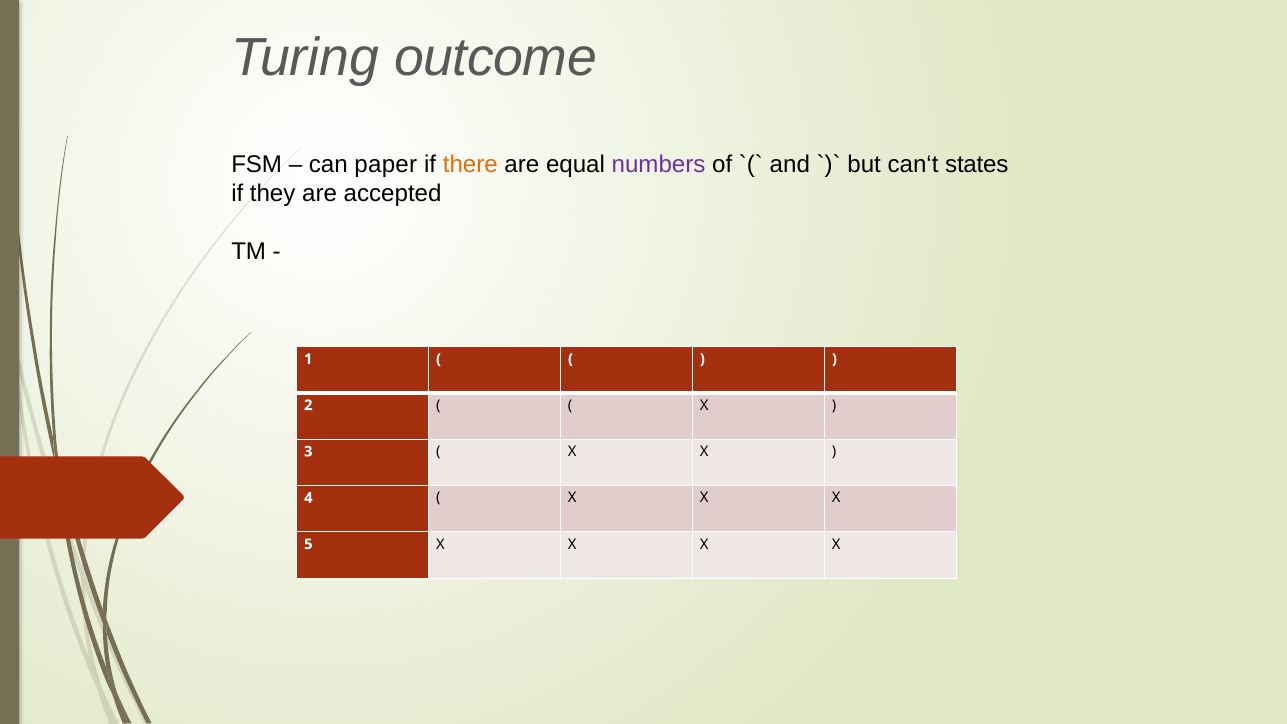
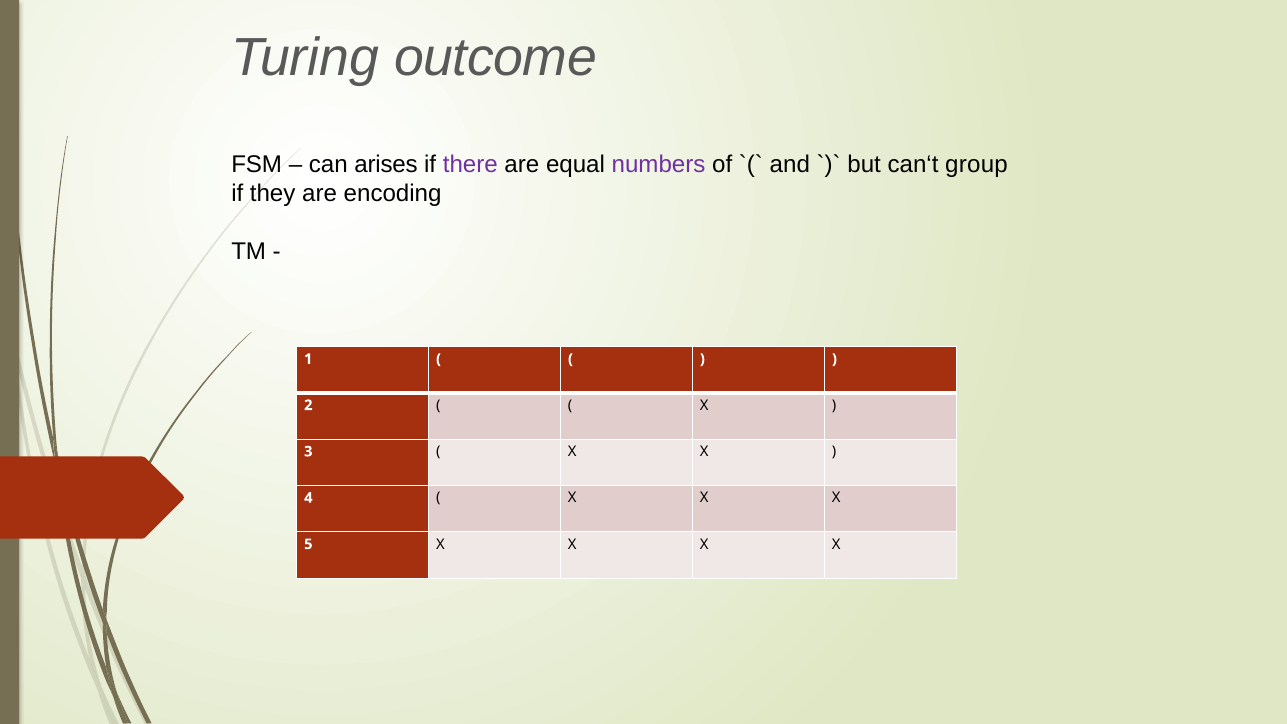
paper: paper -> arises
there colour: orange -> purple
states: states -> group
accepted: accepted -> encoding
